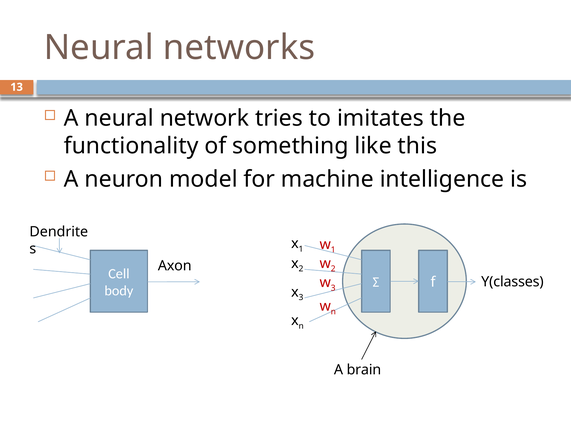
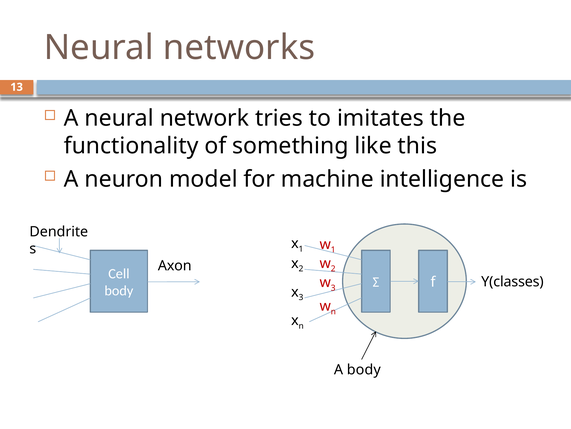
A brain: brain -> body
